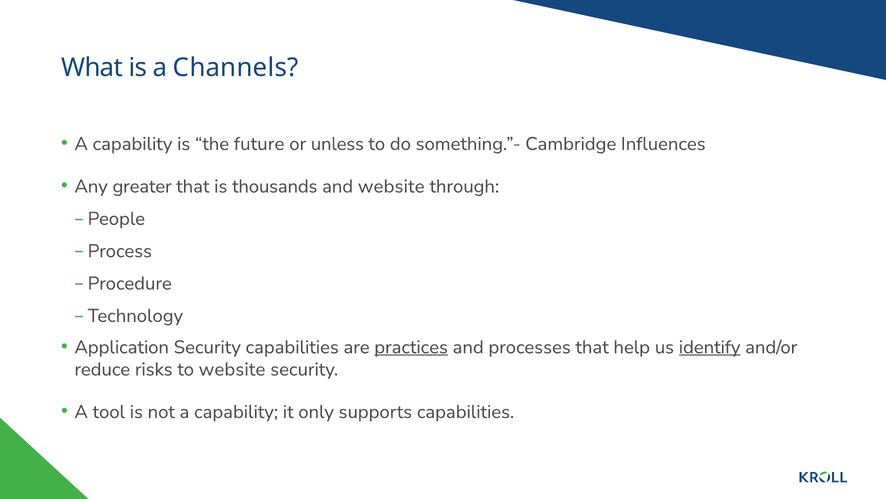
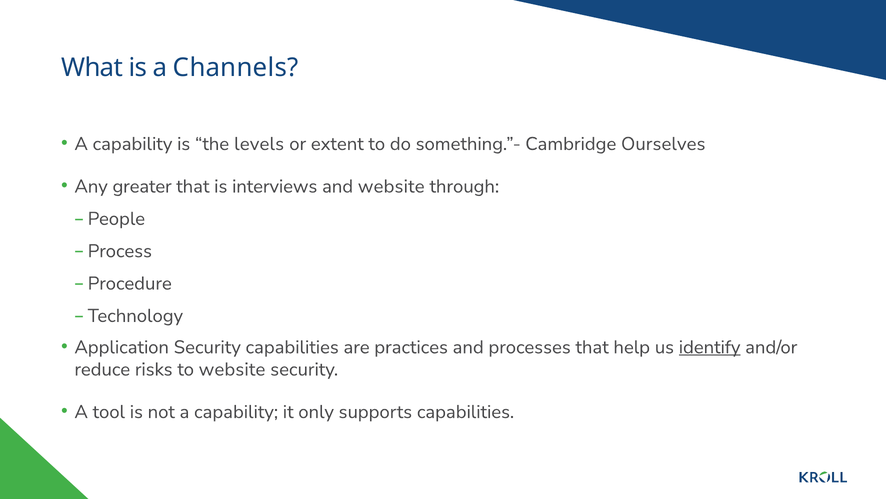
future: future -> levels
unless: unless -> extent
Influences: Influences -> Ourselves
thousands: thousands -> interviews
practices underline: present -> none
